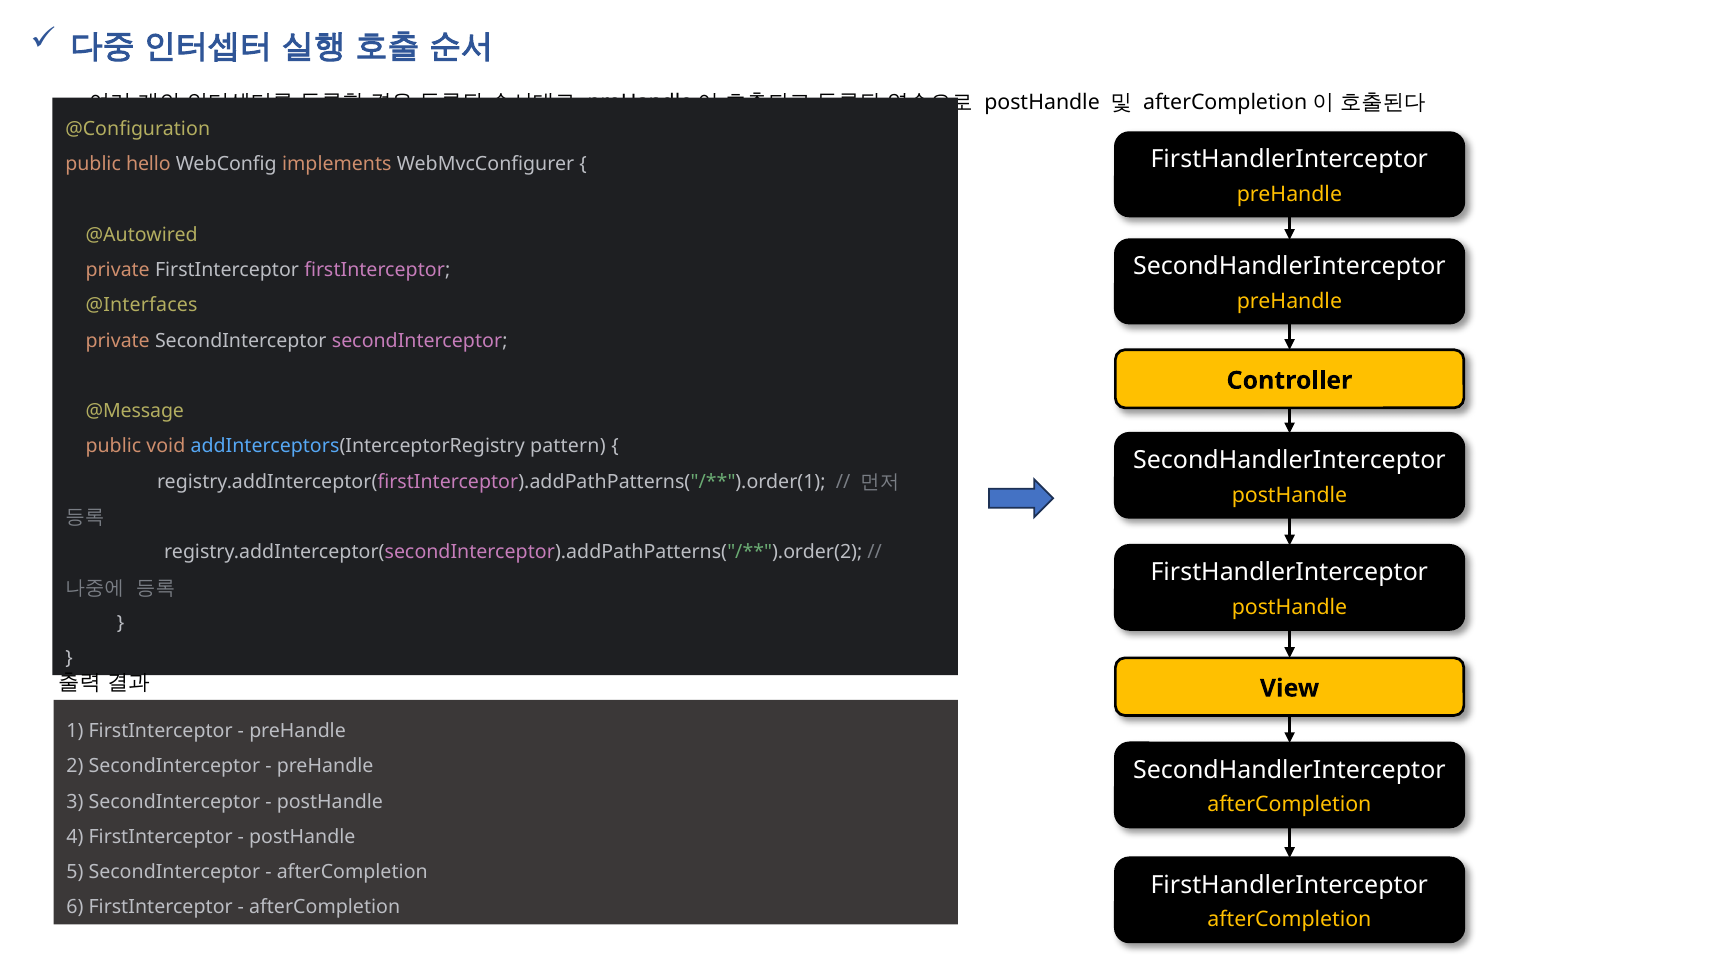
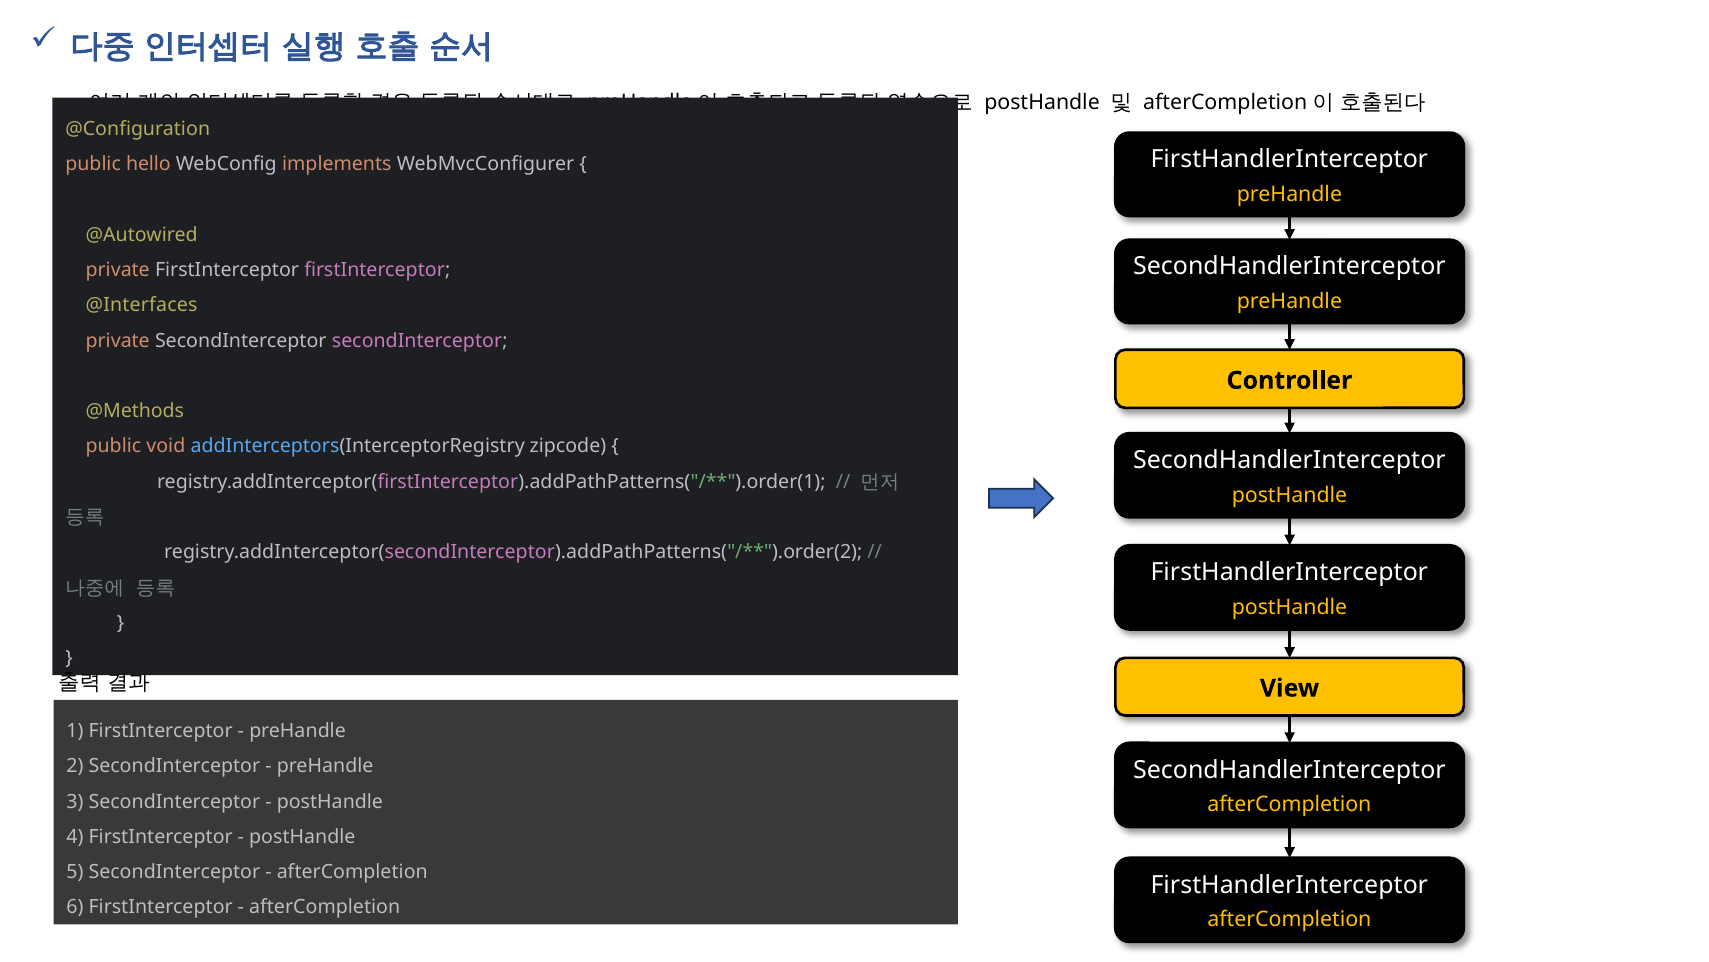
@Message: @Message -> @Methods
pattern: pattern -> zipcode
